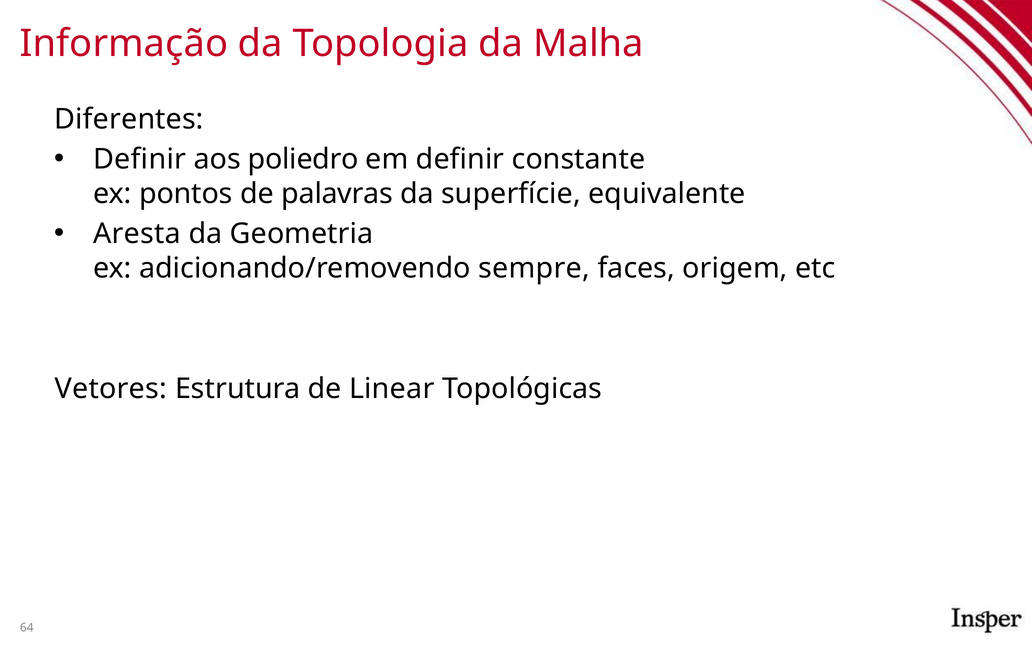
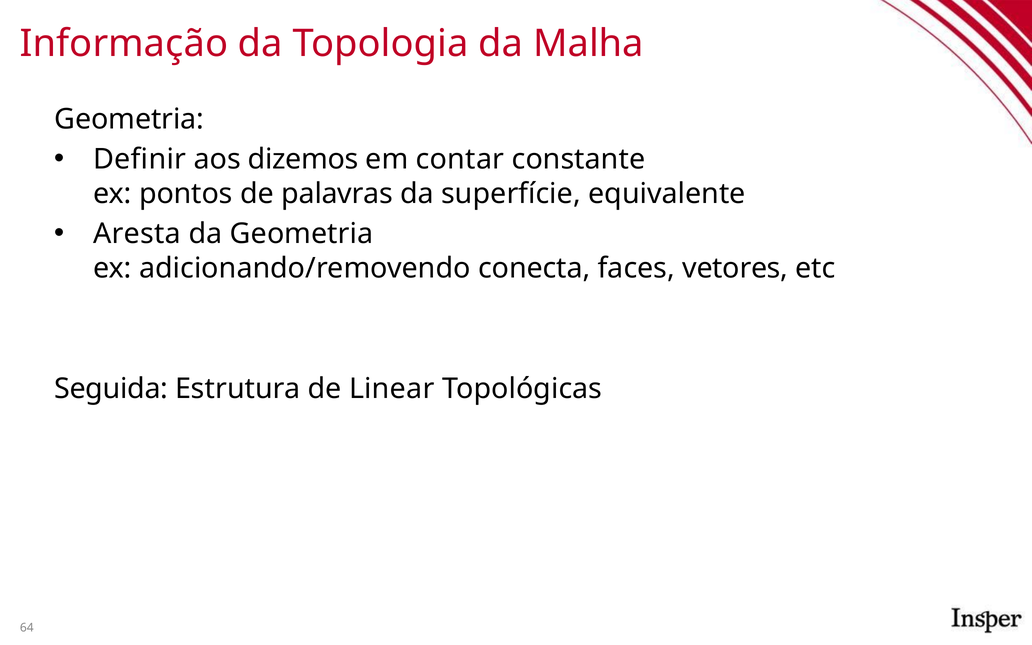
Diferentes at (129, 119): Diferentes -> Geometria
poliedro: poliedro -> dizemos
em definir: definir -> contar
sempre: sempre -> conecta
origem: origem -> vetores
Vetores: Vetores -> Seguida
